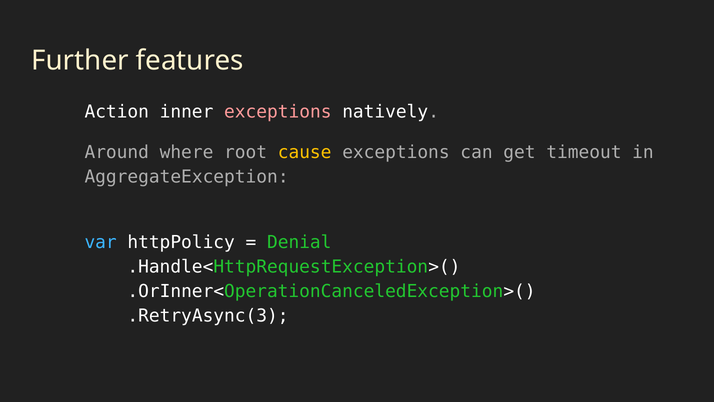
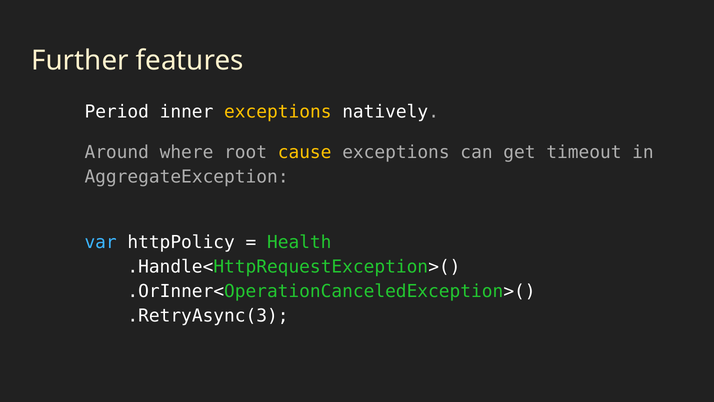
Action: Action -> Period
exceptions at (278, 112) colour: pink -> yellow
Denial: Denial -> Health
